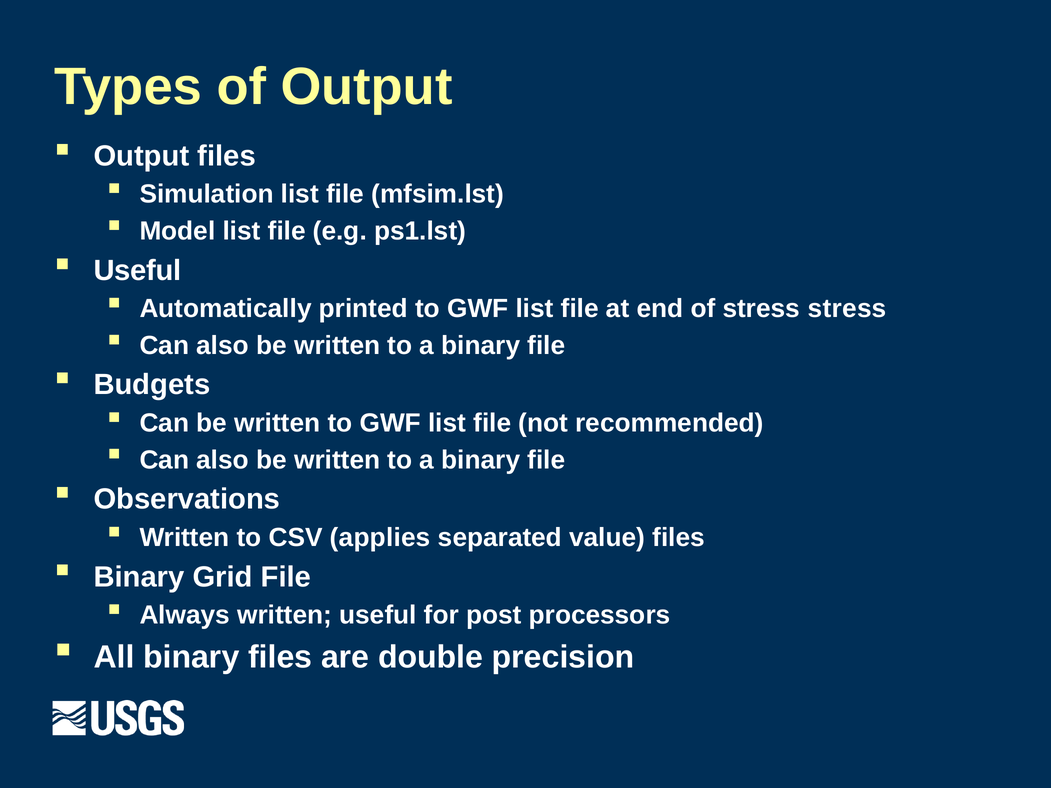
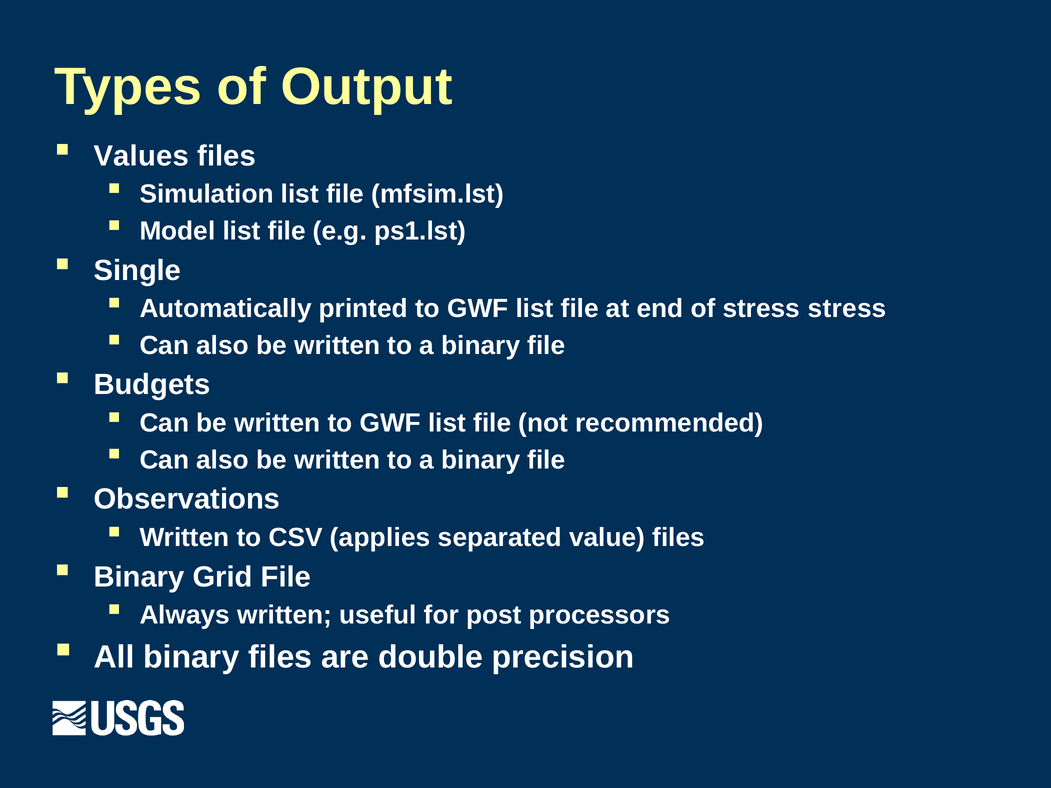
Output at (141, 156): Output -> Values
Useful at (138, 270): Useful -> Single
